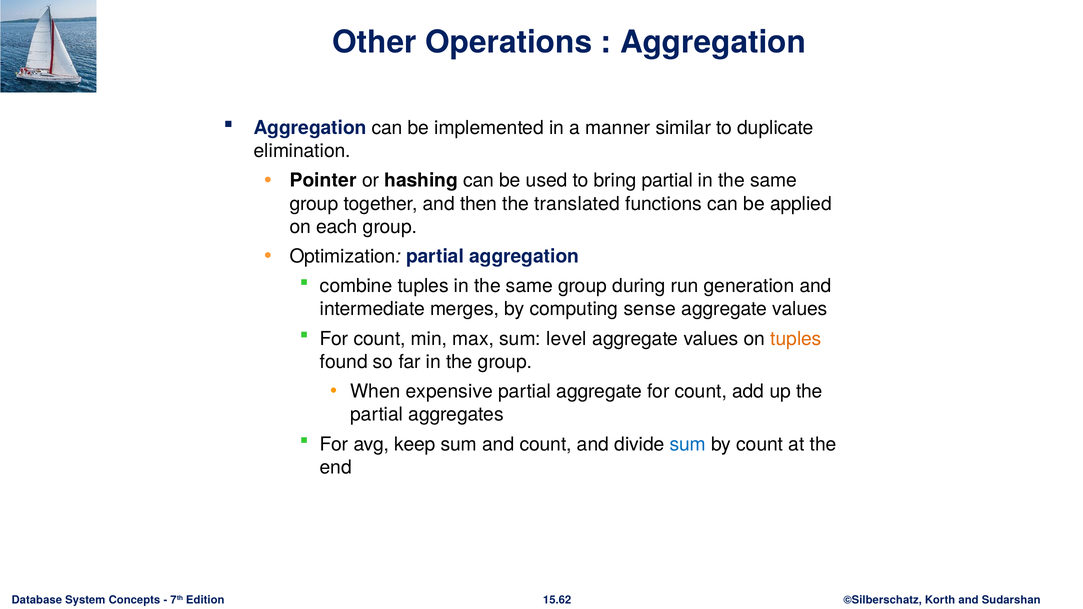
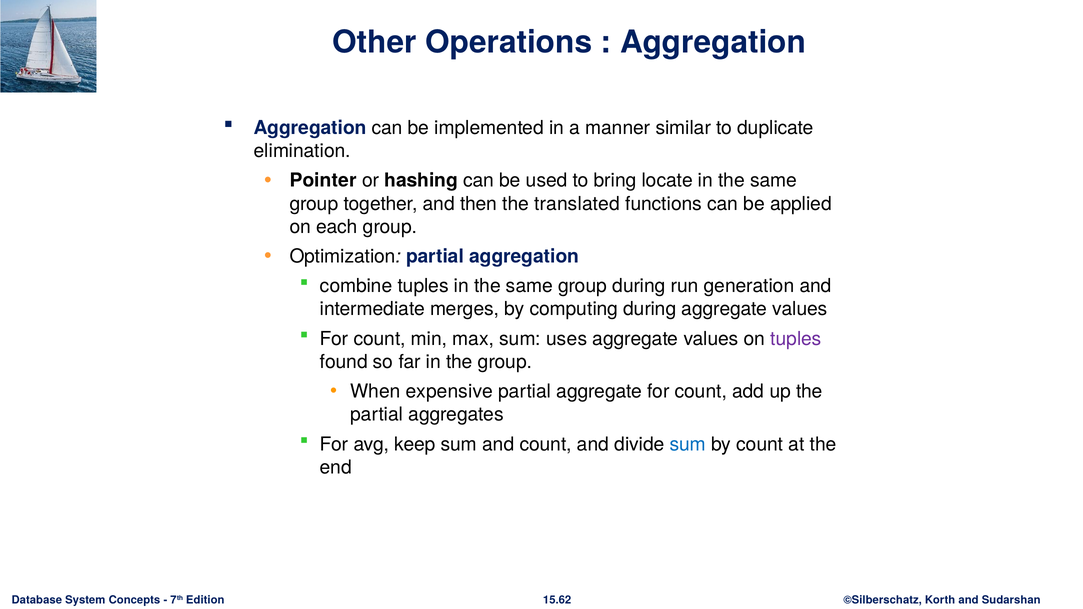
bring partial: partial -> locate
computing sense: sense -> during
level: level -> uses
tuples at (796, 339) colour: orange -> purple
